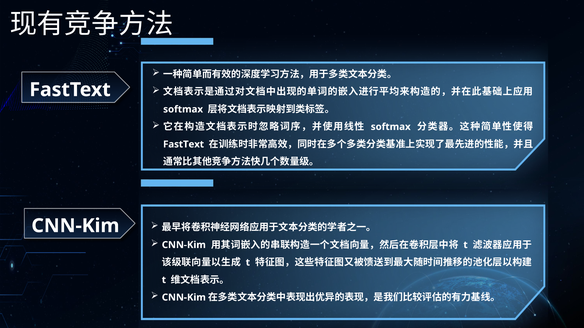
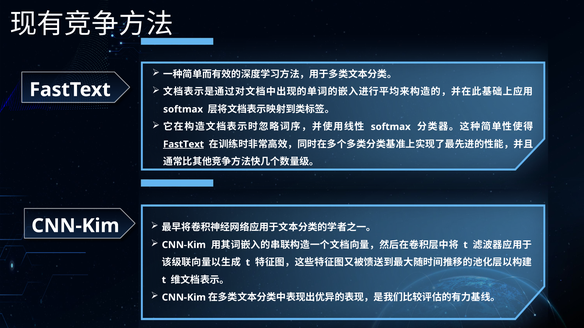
FastText at (184, 144) underline: none -> present
